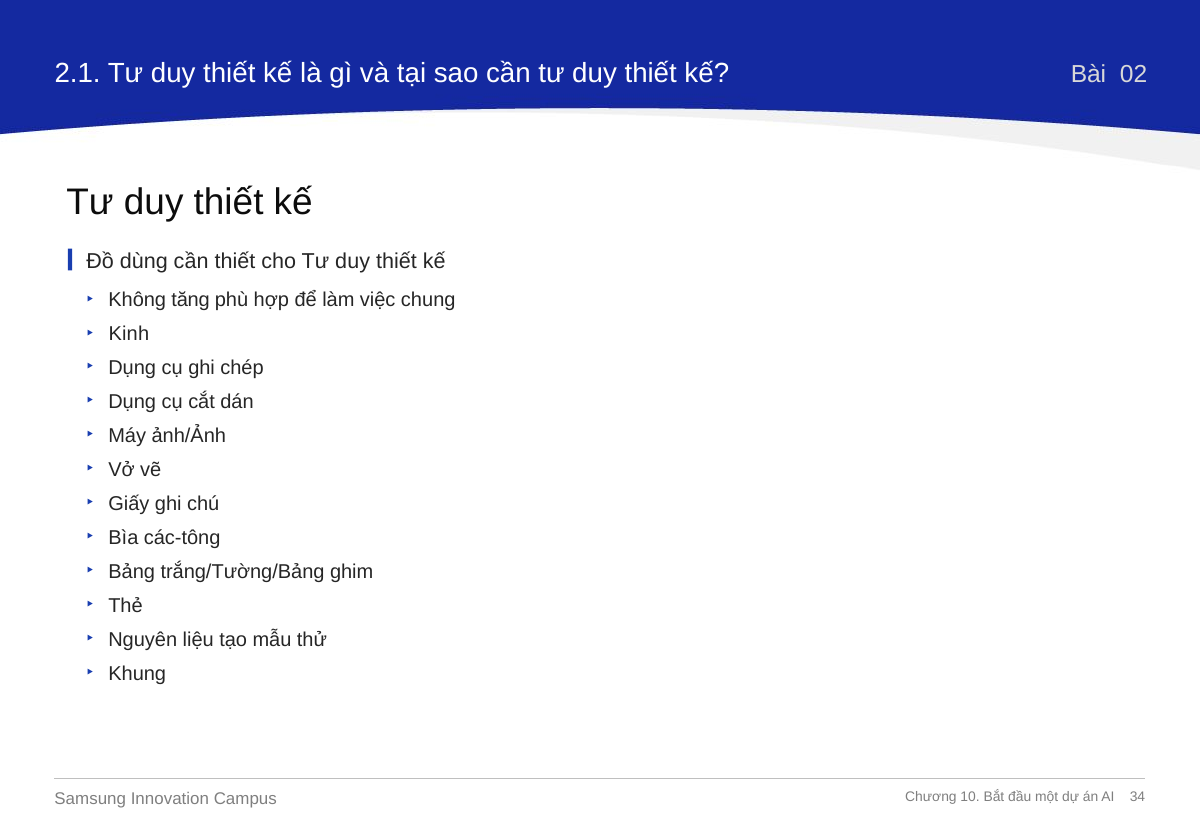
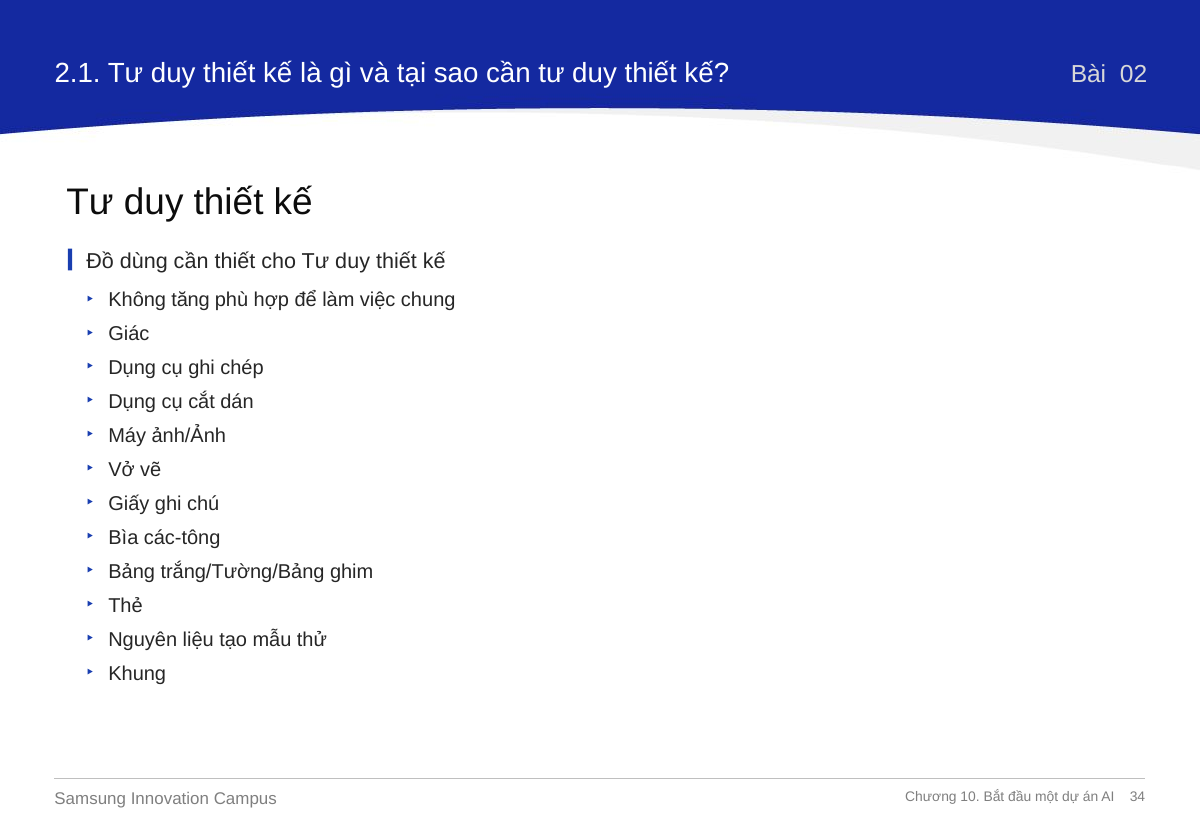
Kinh: Kinh -> Giác
